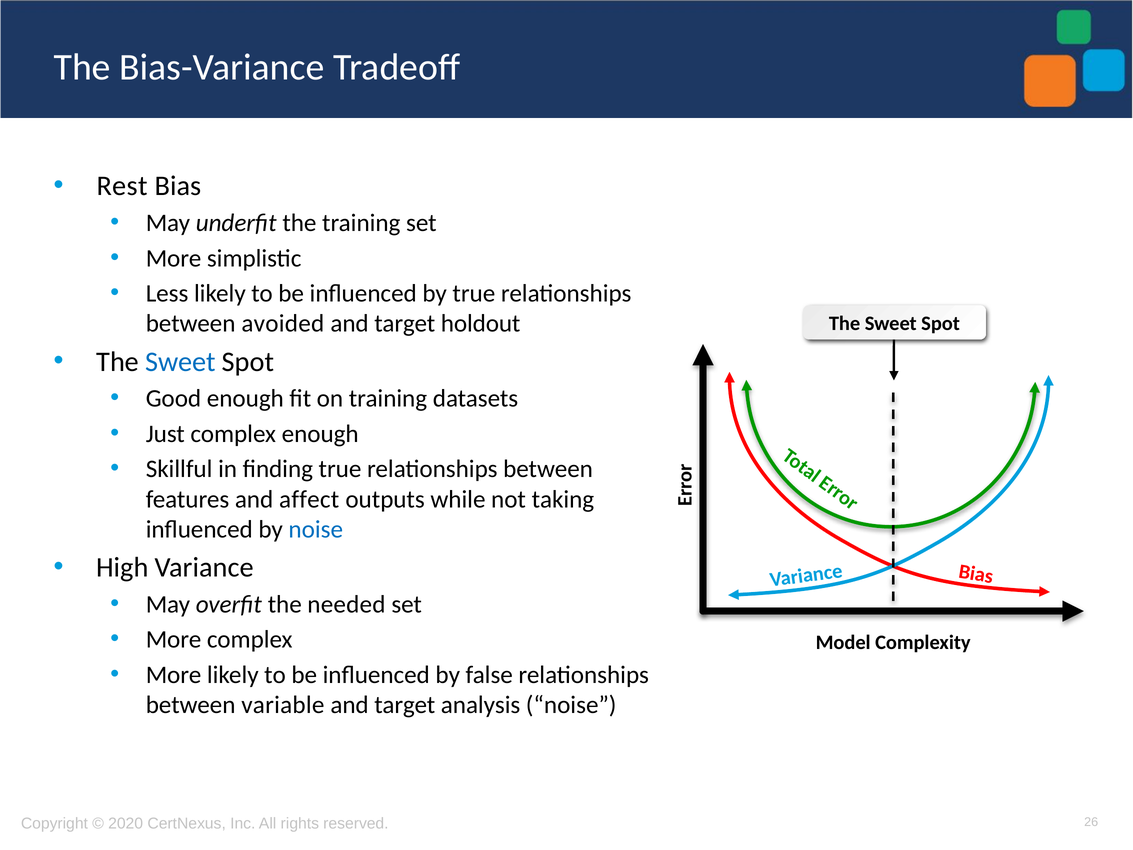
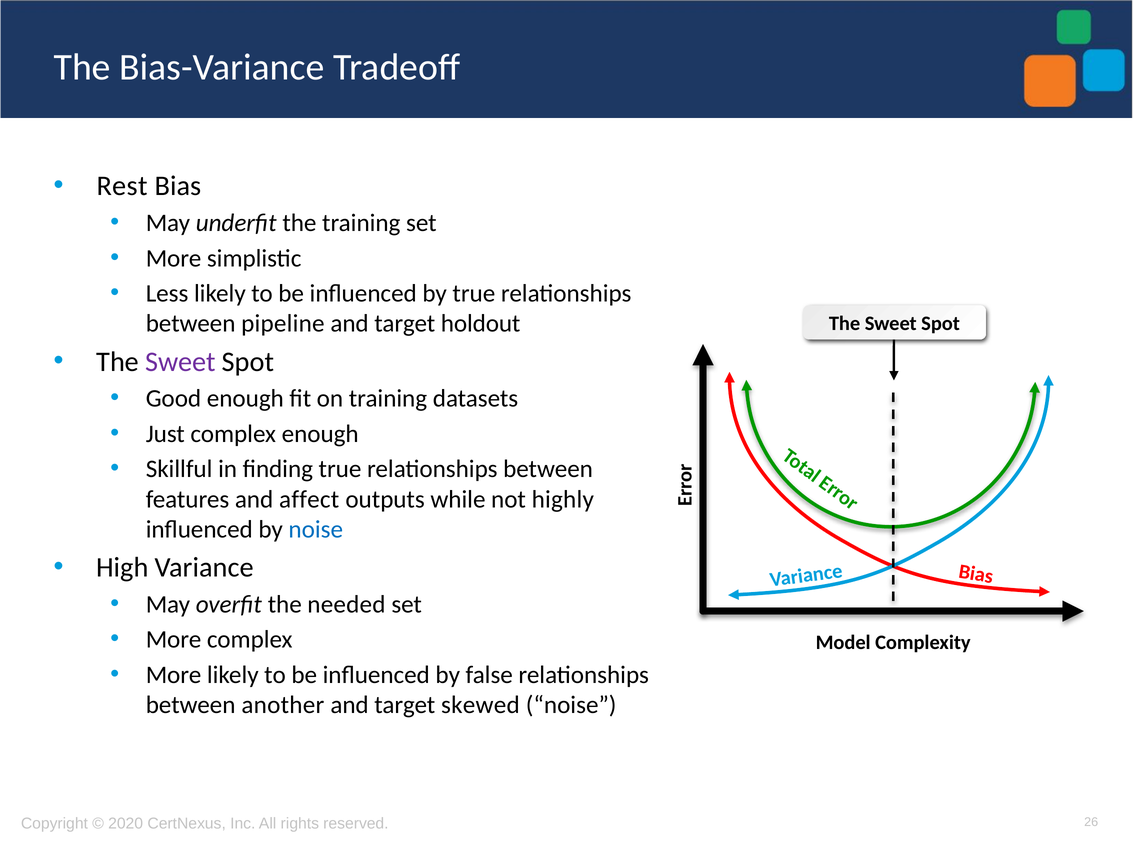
avoided: avoided -> pipeline
Sweet at (180, 362) colour: blue -> purple
taking: taking -> highly
variable: variable -> another
analysis: analysis -> skewed
